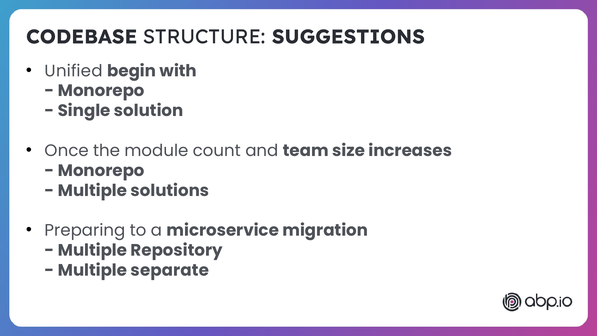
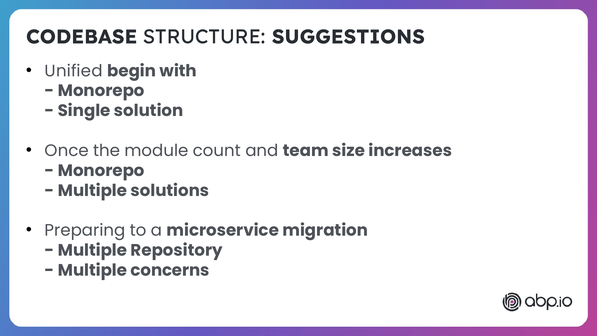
separate: separate -> concerns
